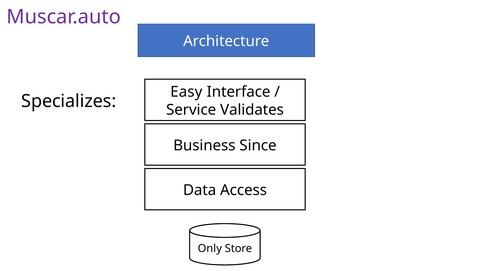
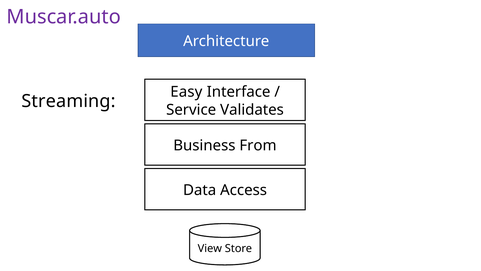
Specializes: Specializes -> Streaming
Since: Since -> From
Only: Only -> View
